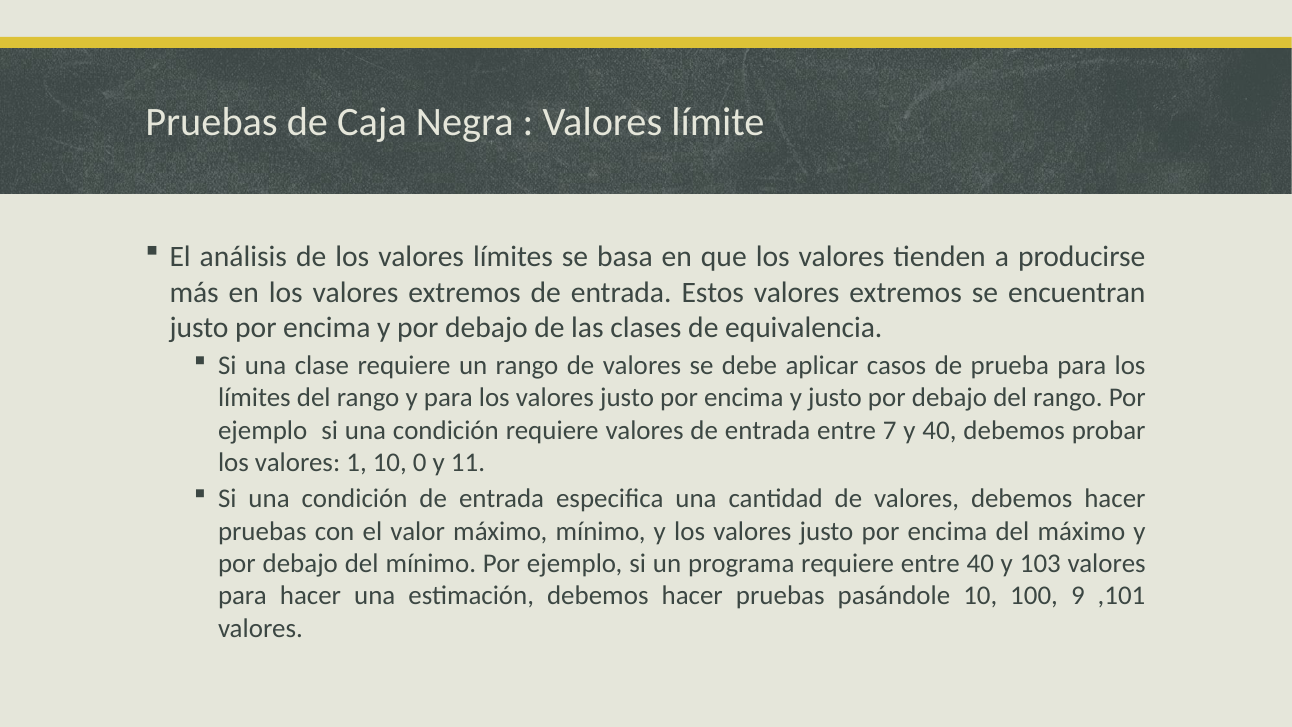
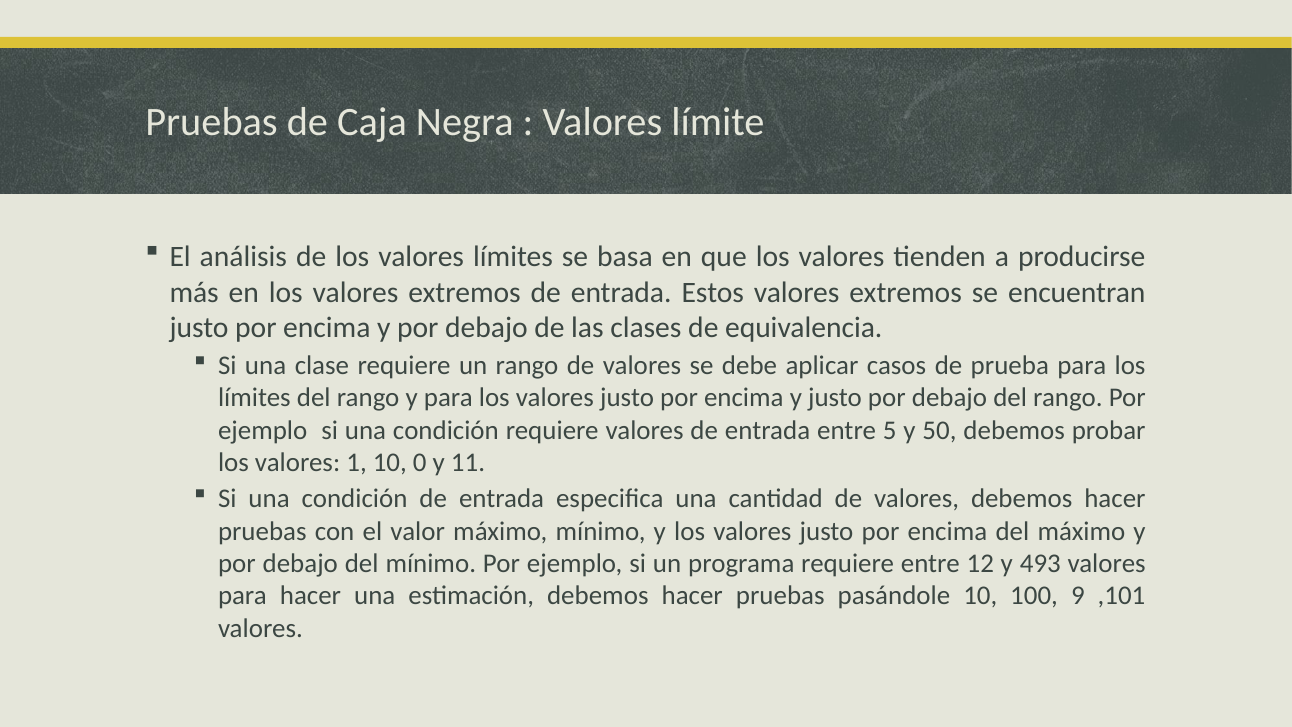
7: 7 -> 5
y 40: 40 -> 50
entre 40: 40 -> 12
103: 103 -> 493
